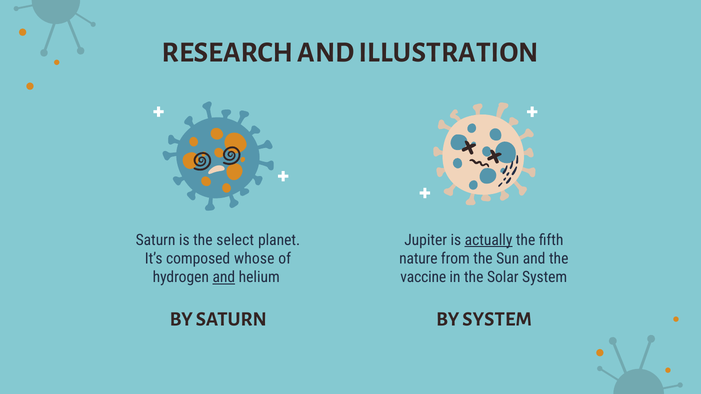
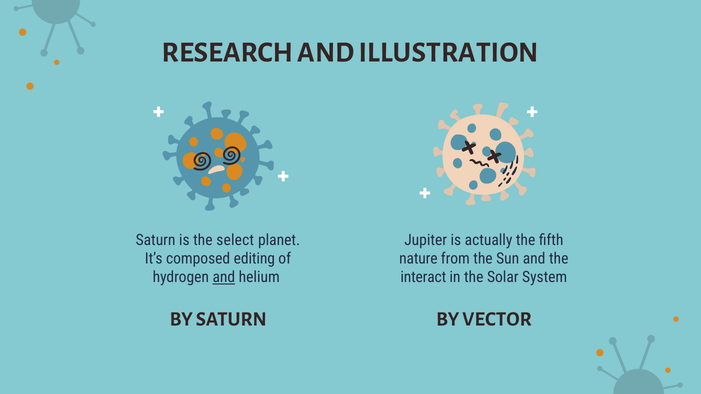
actually underline: present -> none
whose: whose -> editing
vaccine: vaccine -> interact
BY SYSTEM: SYSTEM -> VECTOR
